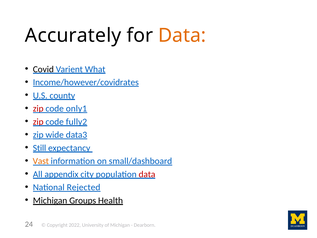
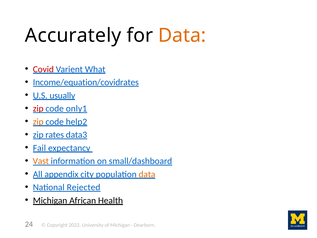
Covid colour: black -> red
Income/however/covidrates: Income/however/covidrates -> Income/equation/covidrates
county: county -> usually
zip at (38, 122) colour: red -> orange
fully2: fully2 -> help2
wide: wide -> rates
Still: Still -> Fail
data at (147, 174) colour: red -> orange
Groups: Groups -> African
